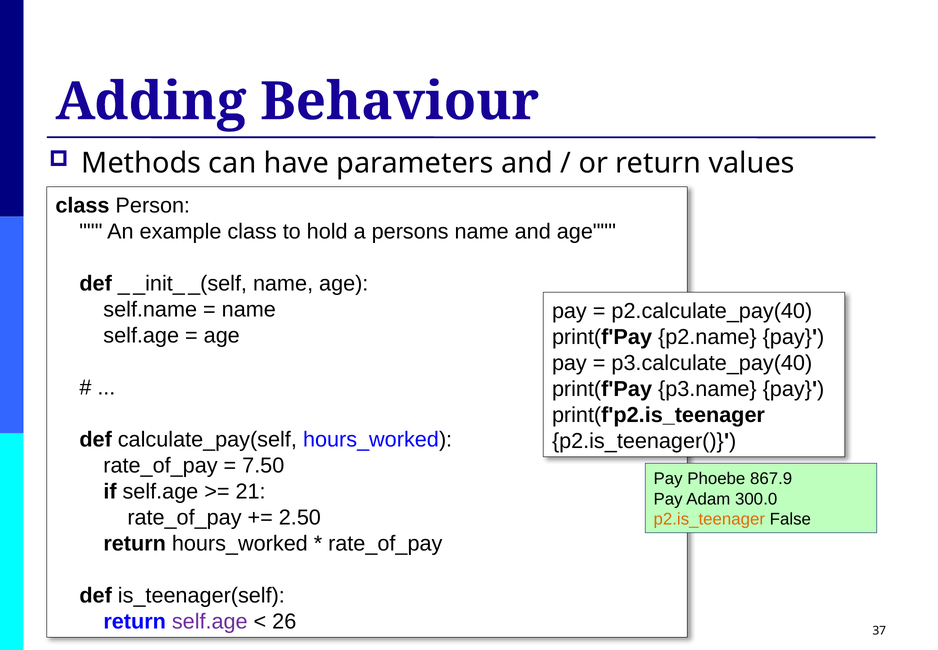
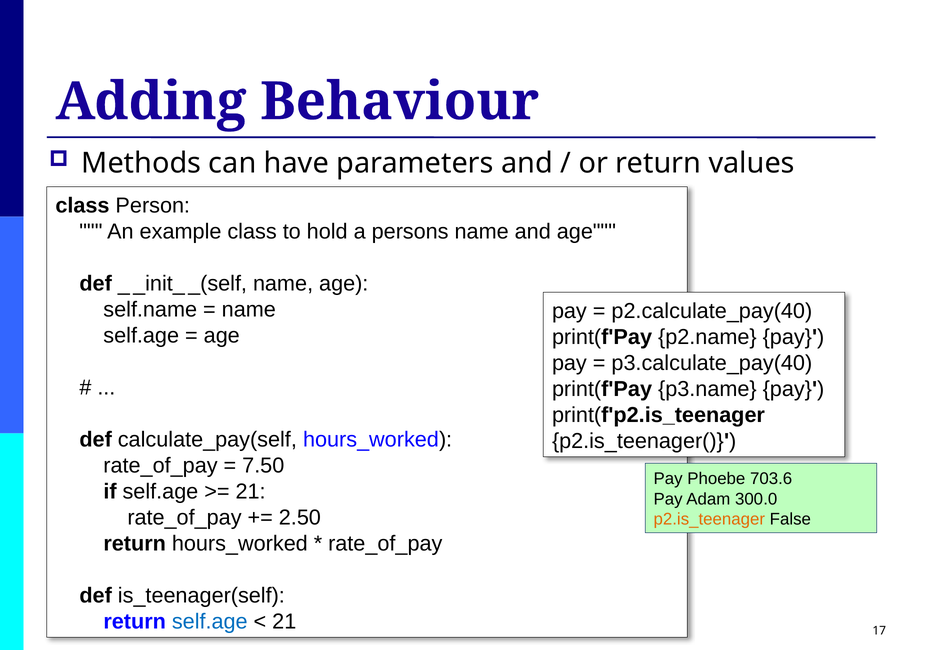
867.9: 867.9 -> 703.6
self.age at (210, 621) colour: purple -> blue
26 at (284, 621): 26 -> 21
37: 37 -> 17
